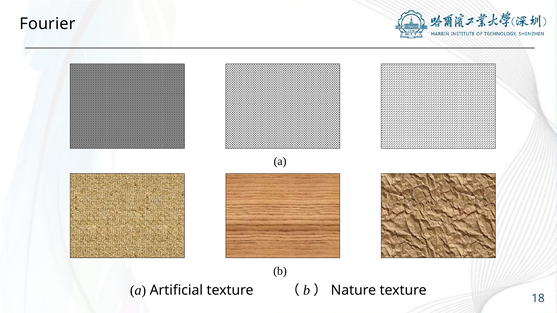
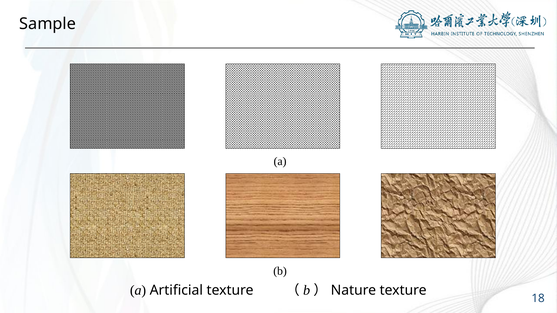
Fourier: Fourier -> Sample
